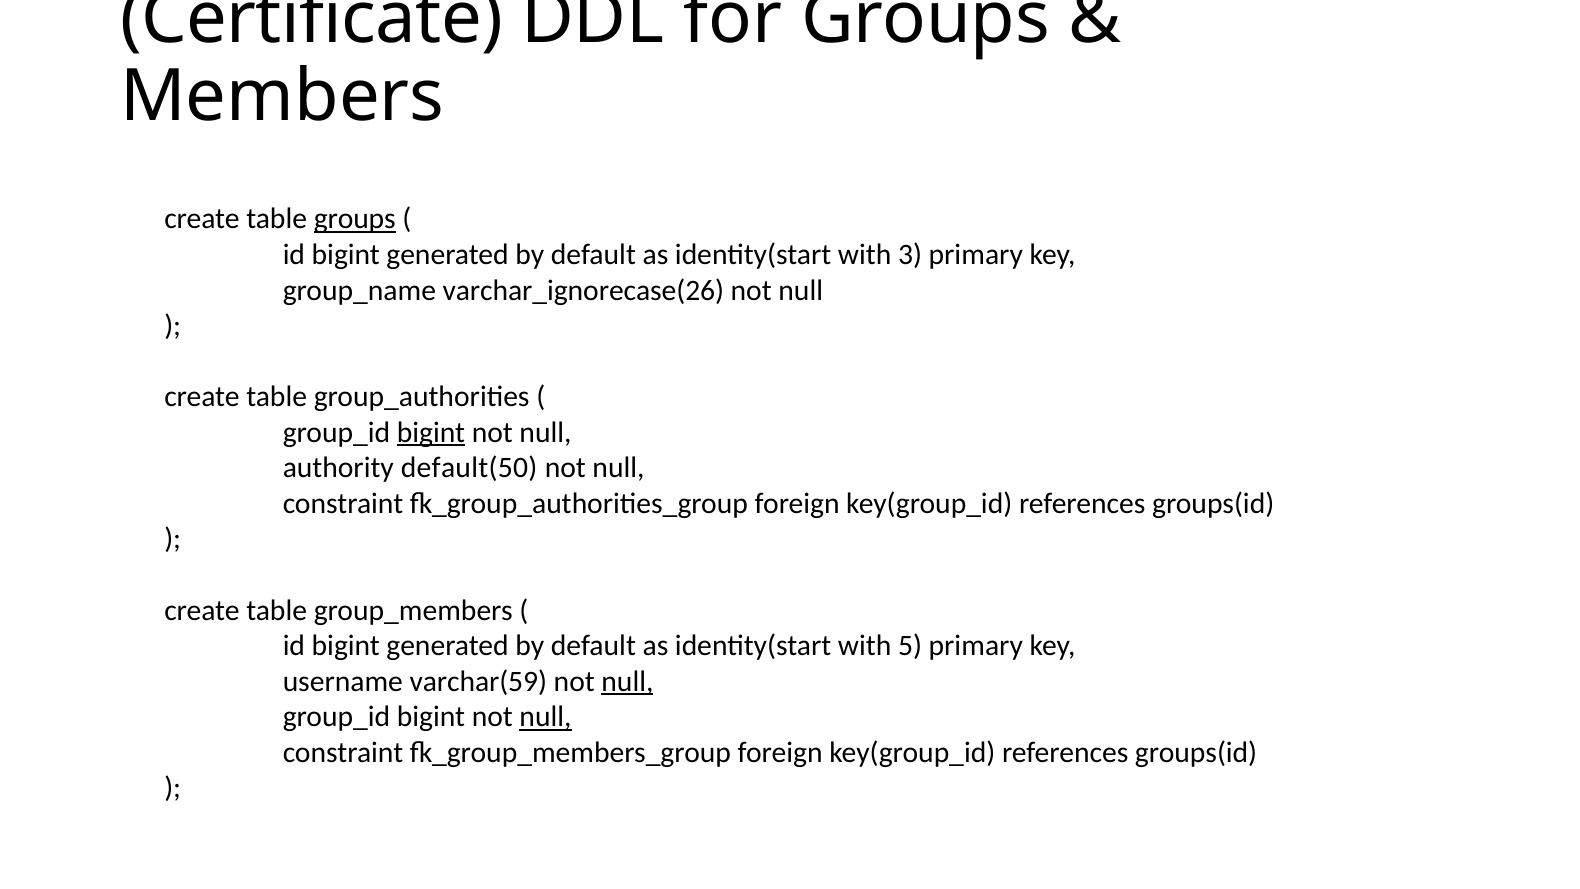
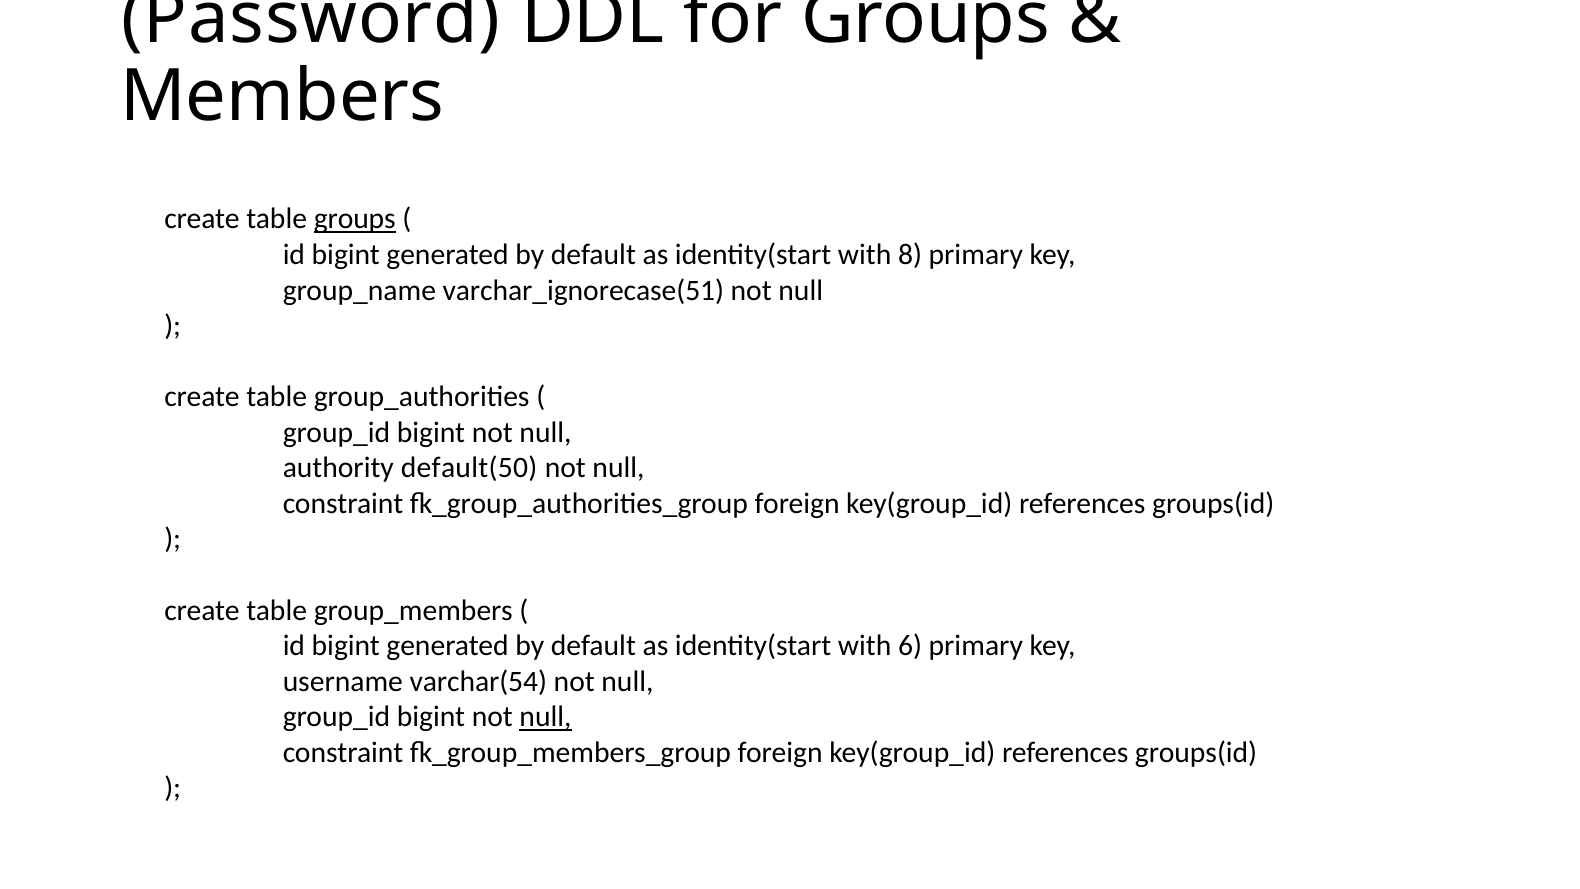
Certificate: Certificate -> Password
3: 3 -> 8
varchar_ignorecase(26: varchar_ignorecase(26 -> varchar_ignorecase(51
bigint at (431, 432) underline: present -> none
5: 5 -> 6
varchar(59: varchar(59 -> varchar(54
null at (627, 681) underline: present -> none
